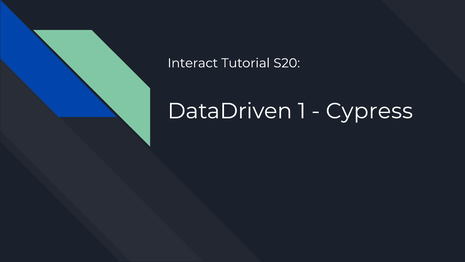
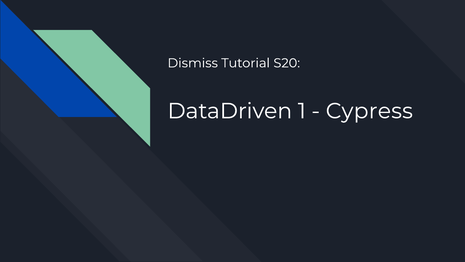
Interact: Interact -> Dismiss
